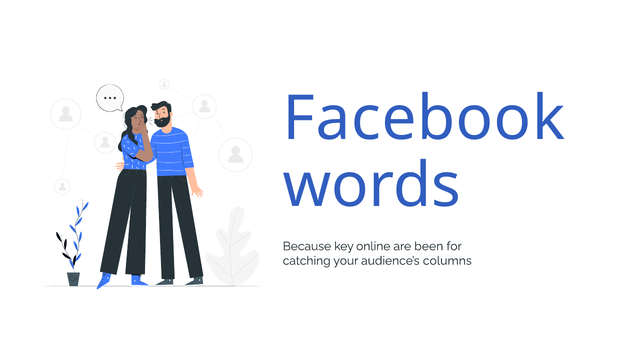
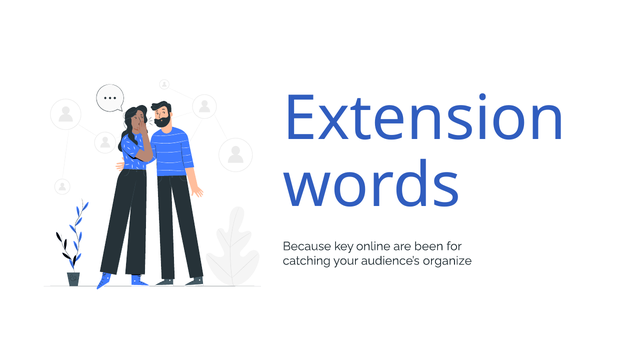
Facebook: Facebook -> Extension
columns: columns -> organize
